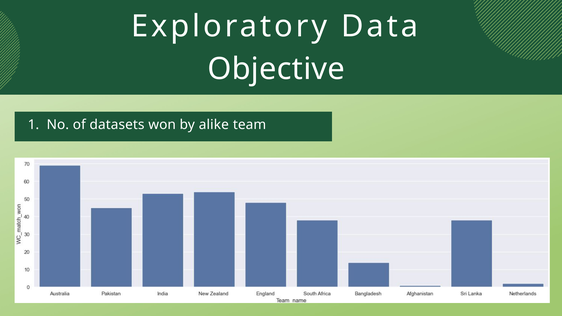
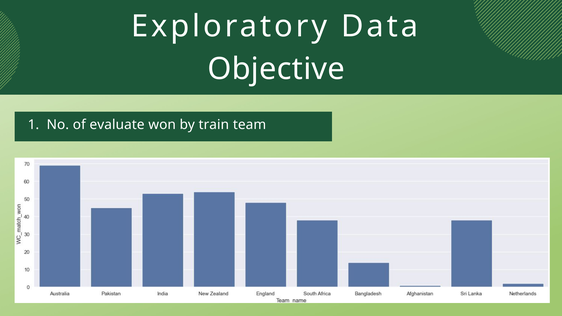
datasets: datasets -> evaluate
alike: alike -> train
